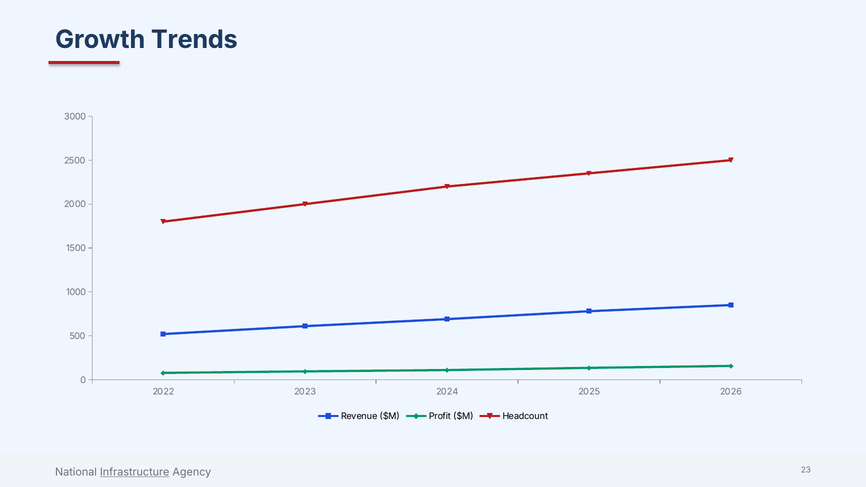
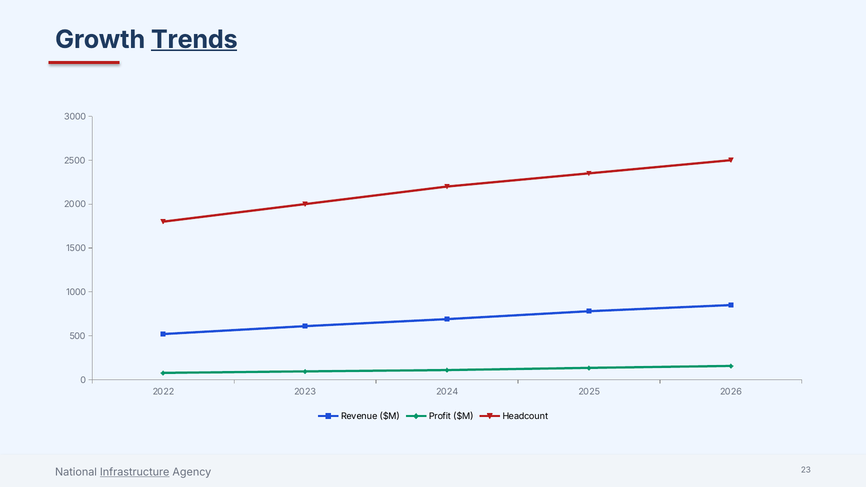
Trends underline: none -> present
